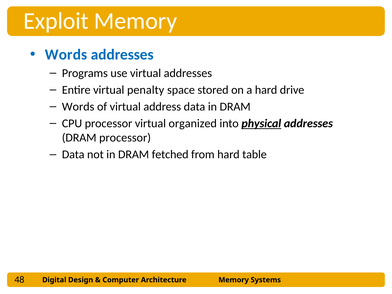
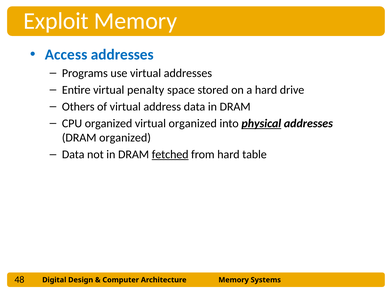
Words at (66, 55): Words -> Access
Words at (78, 107): Words -> Others
CPU processor: processor -> organized
DRAM processor: processor -> organized
fetched underline: none -> present
